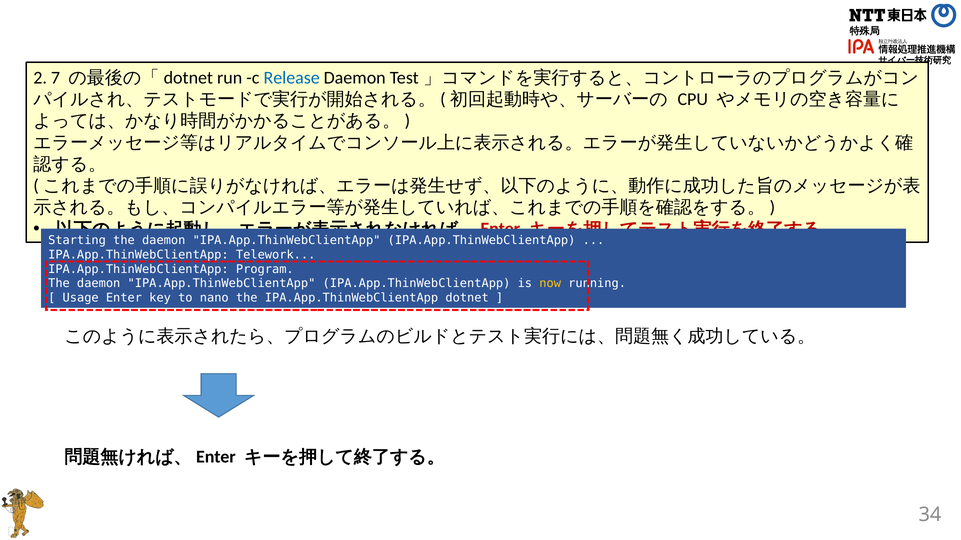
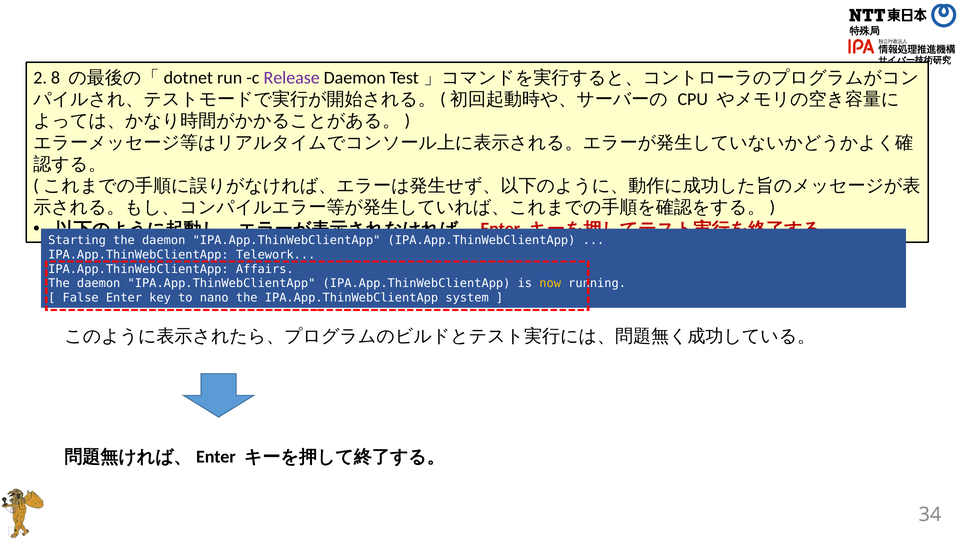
7: 7 -> 8
Release colour: blue -> purple
Program: Program -> Affairs
Usage: Usage -> False
dotnet: dotnet -> system
